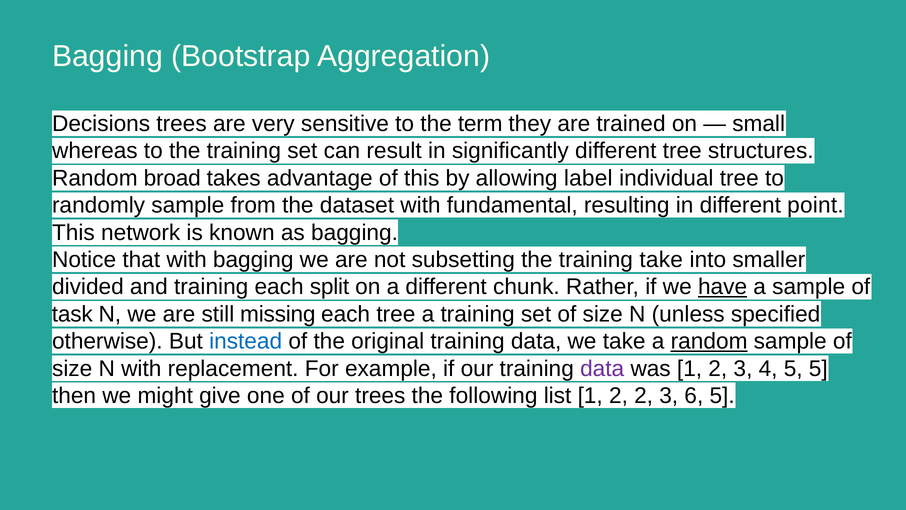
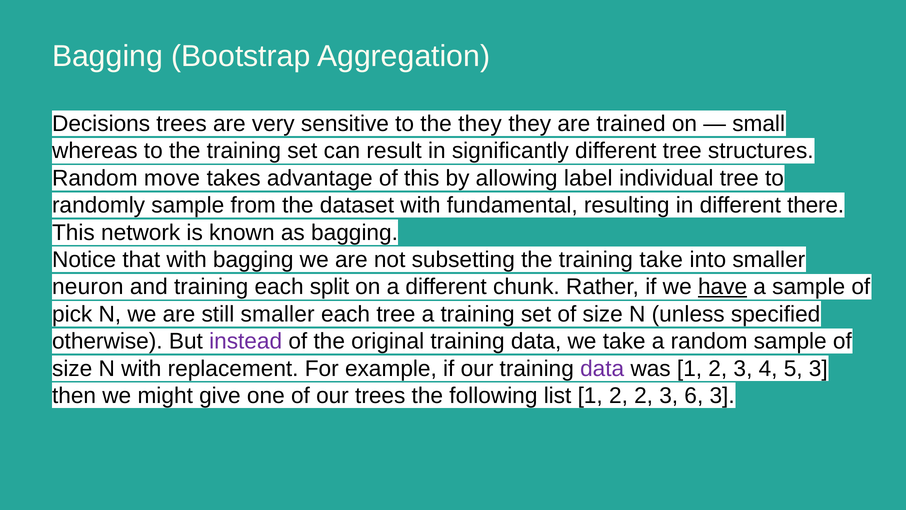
the term: term -> they
broad: broad -> move
point: point -> there
divided: divided -> neuron
task: task -> pick
still missing: missing -> smaller
instead colour: blue -> purple
random at (709, 341) underline: present -> none
5 5: 5 -> 3
6 5: 5 -> 3
